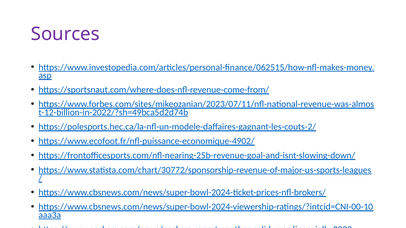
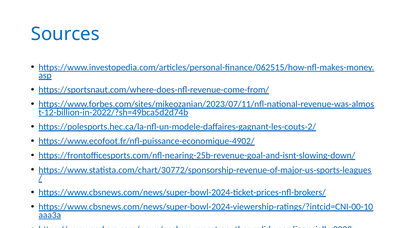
Sources colour: purple -> blue
